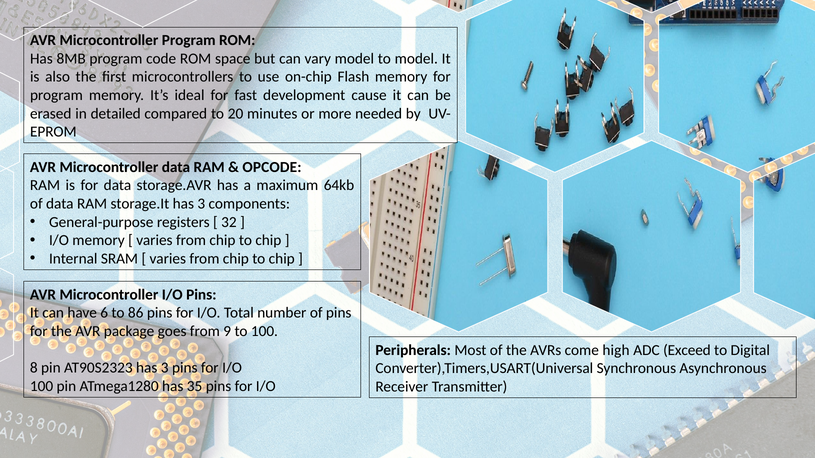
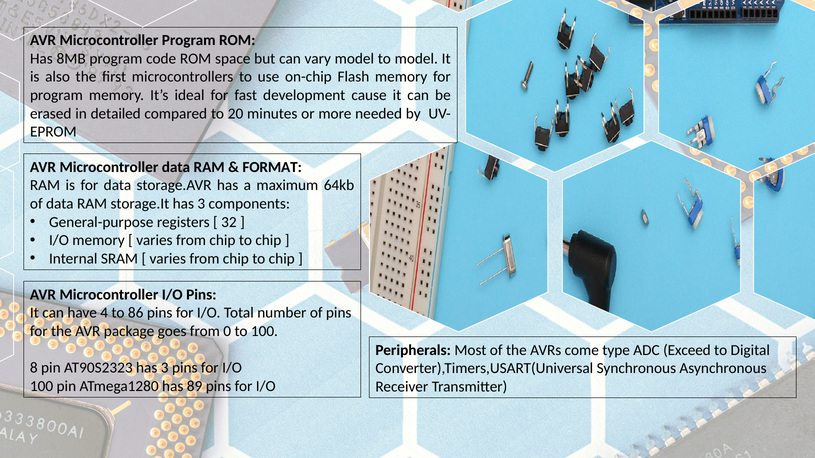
OPCODE: OPCODE -> FORMAT
6: 6 -> 4
9: 9 -> 0
high: high -> type
35: 35 -> 89
